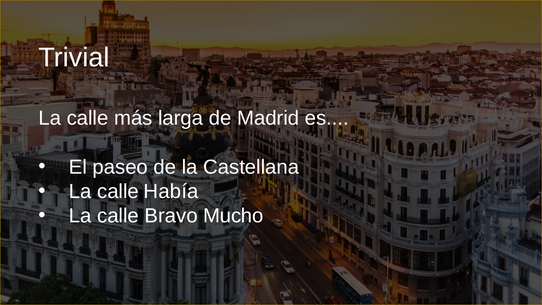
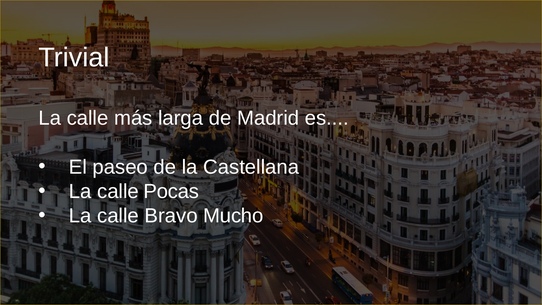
Había: Había -> Pocas
